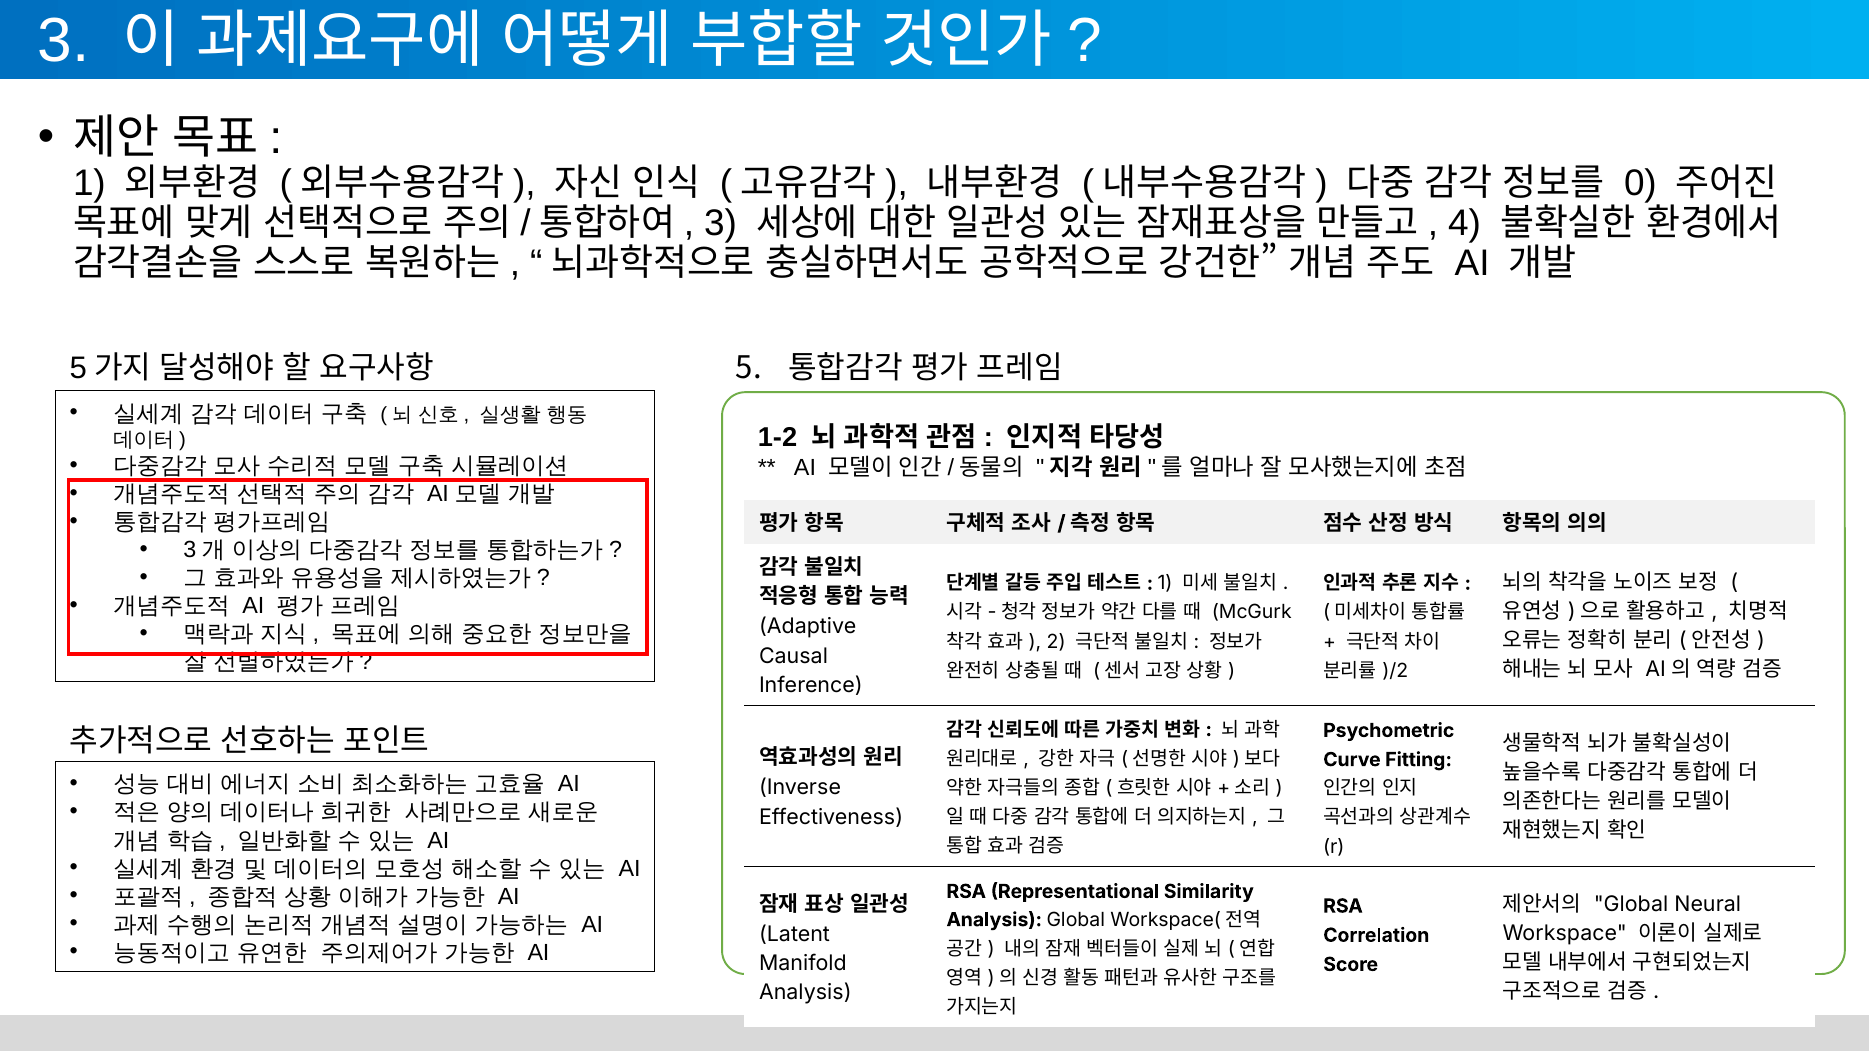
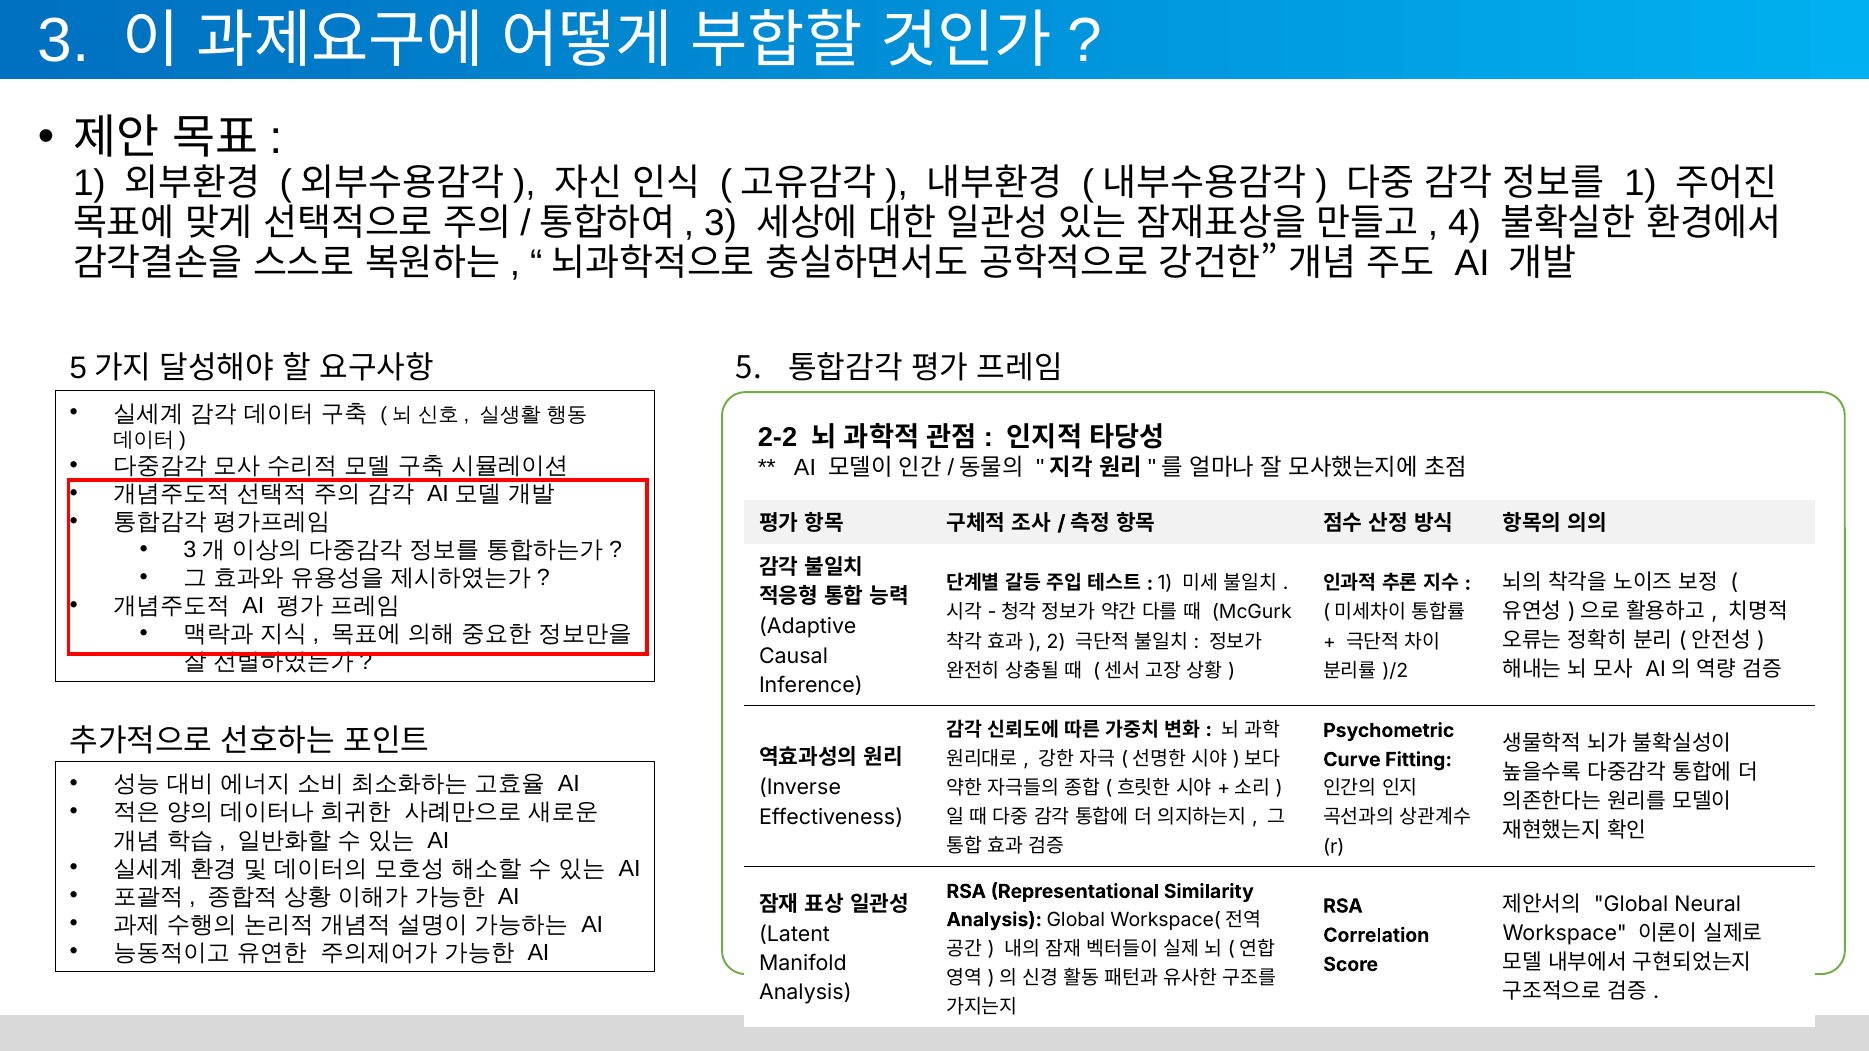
0 at (1640, 183): 0 -> 1
1-2: 1-2 -> 2-2
